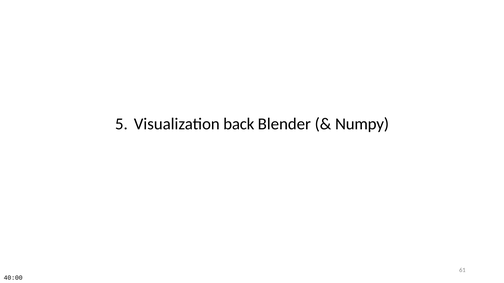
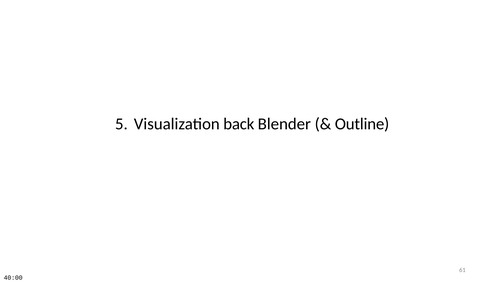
Numpy: Numpy -> Outline
